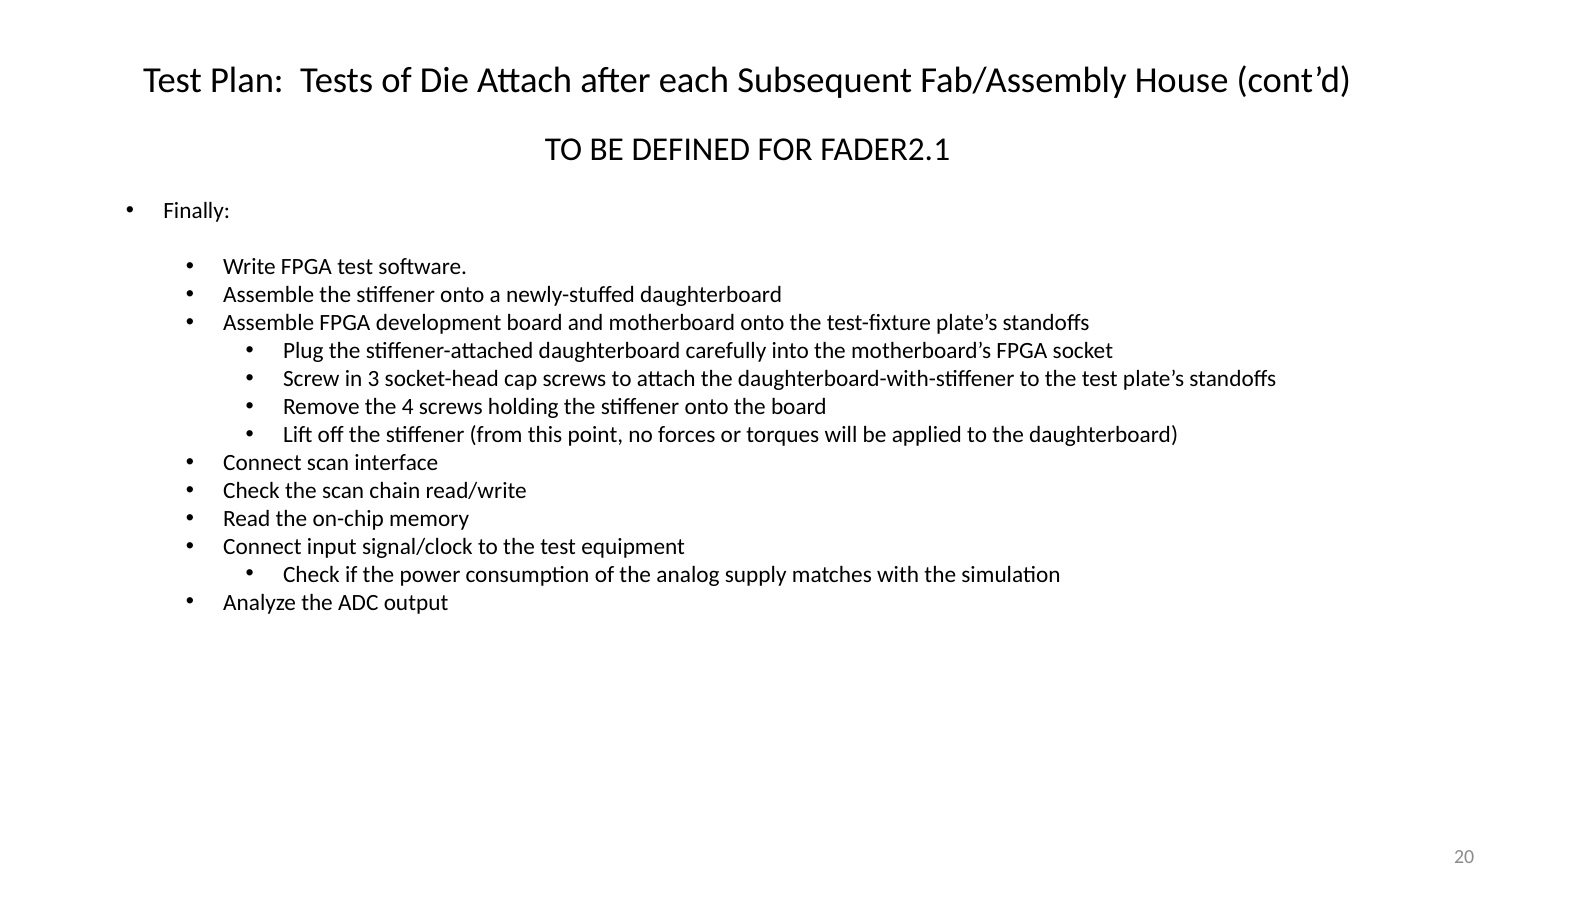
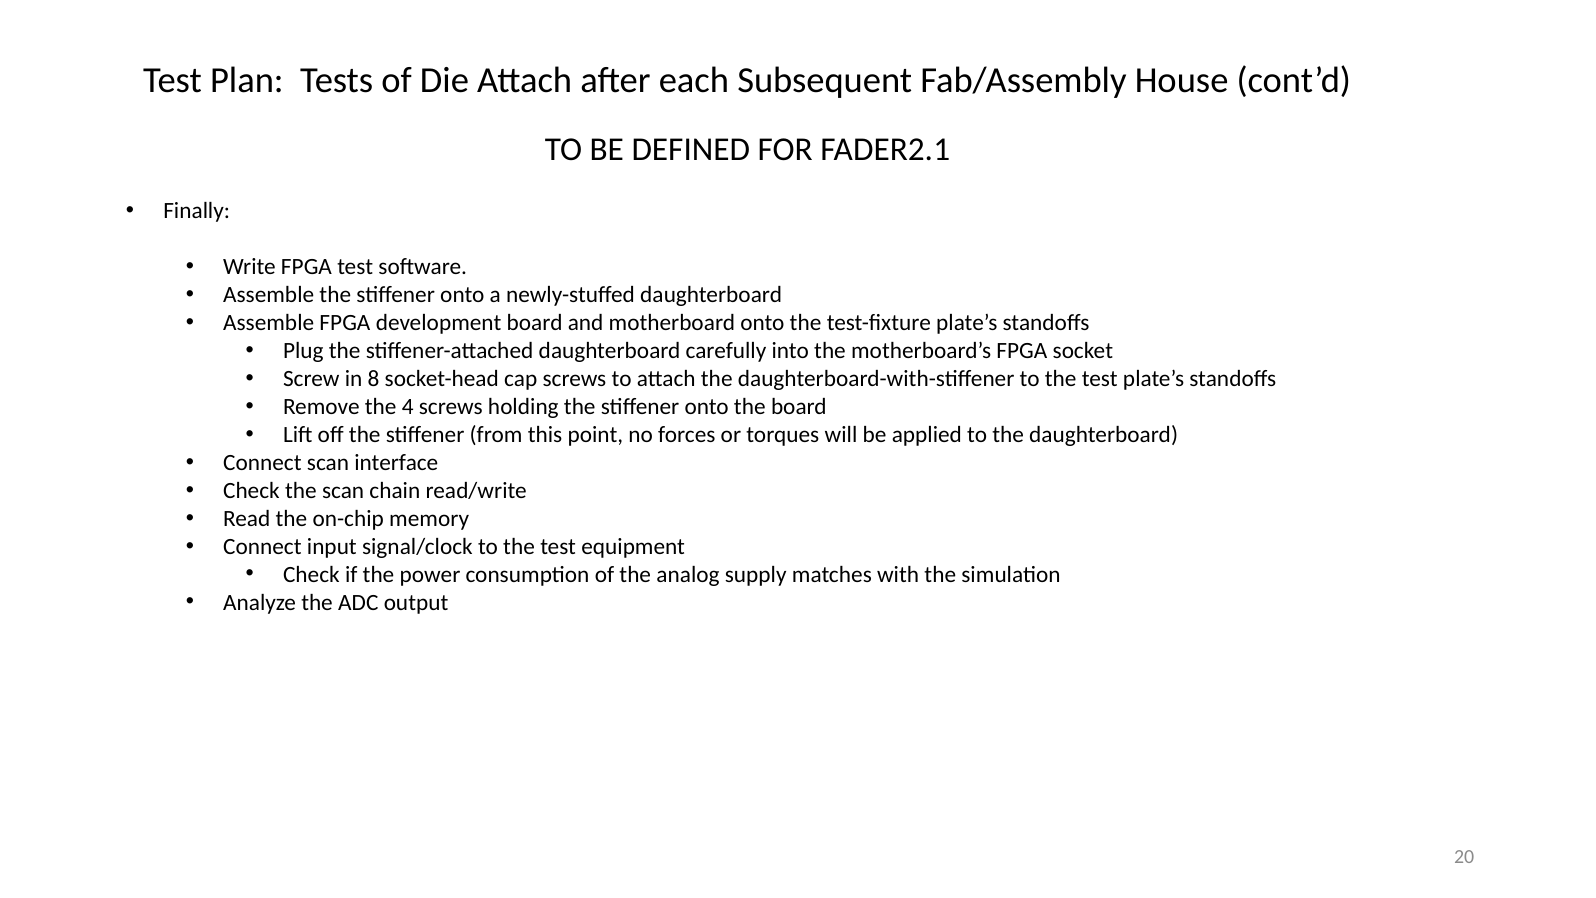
3: 3 -> 8
